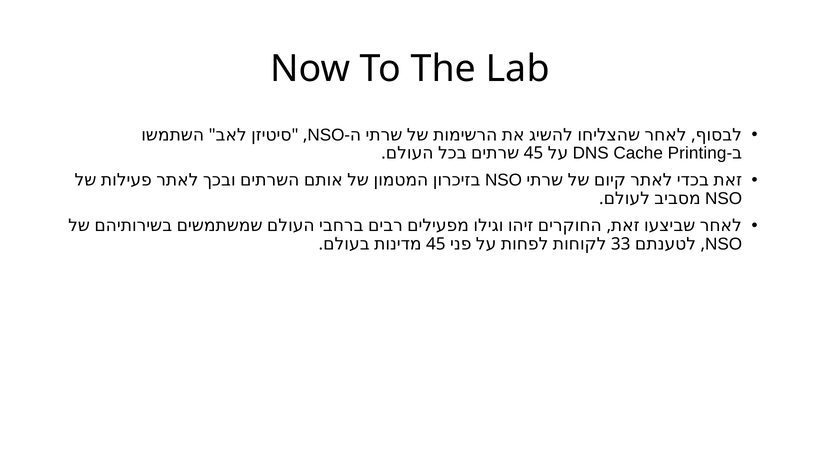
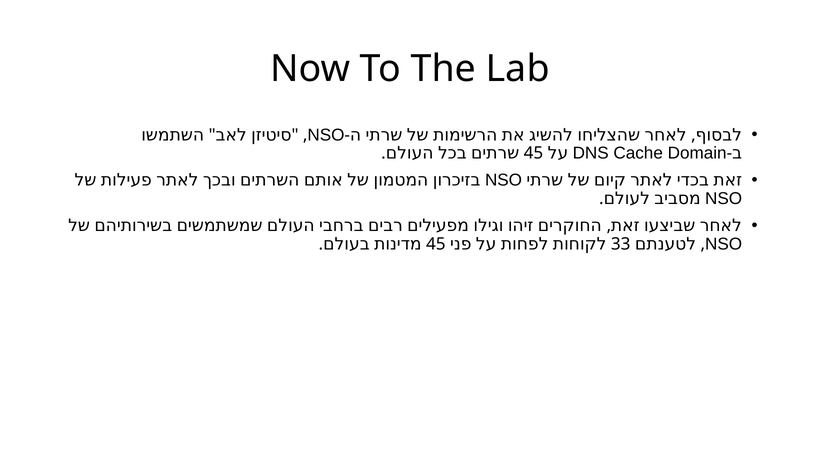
Printing: Printing -> Domain
